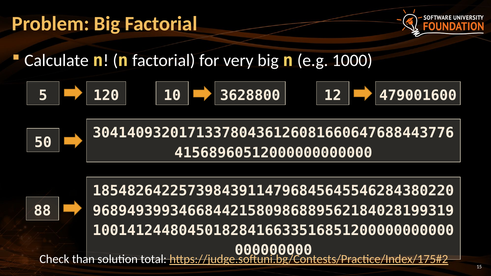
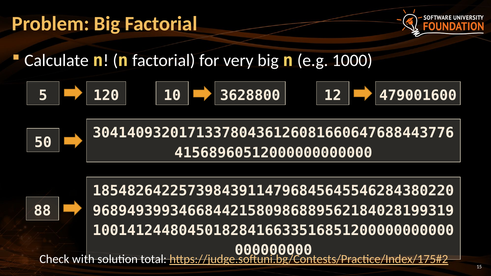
than: than -> with
